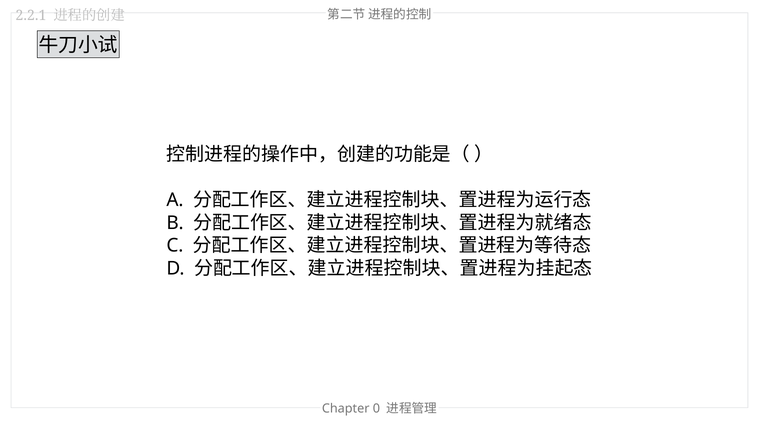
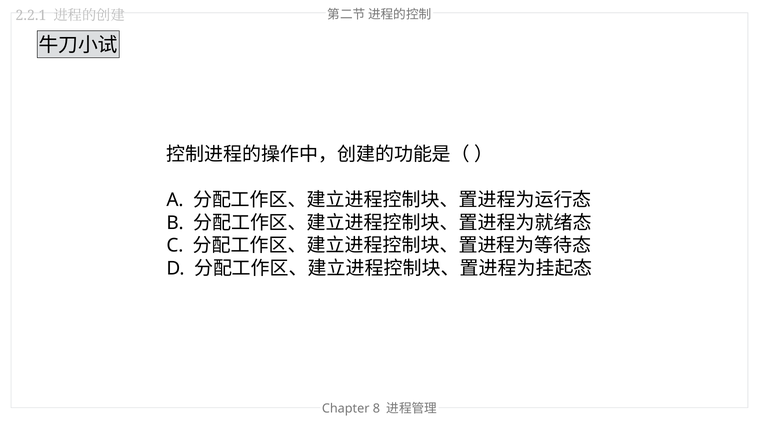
0: 0 -> 8
